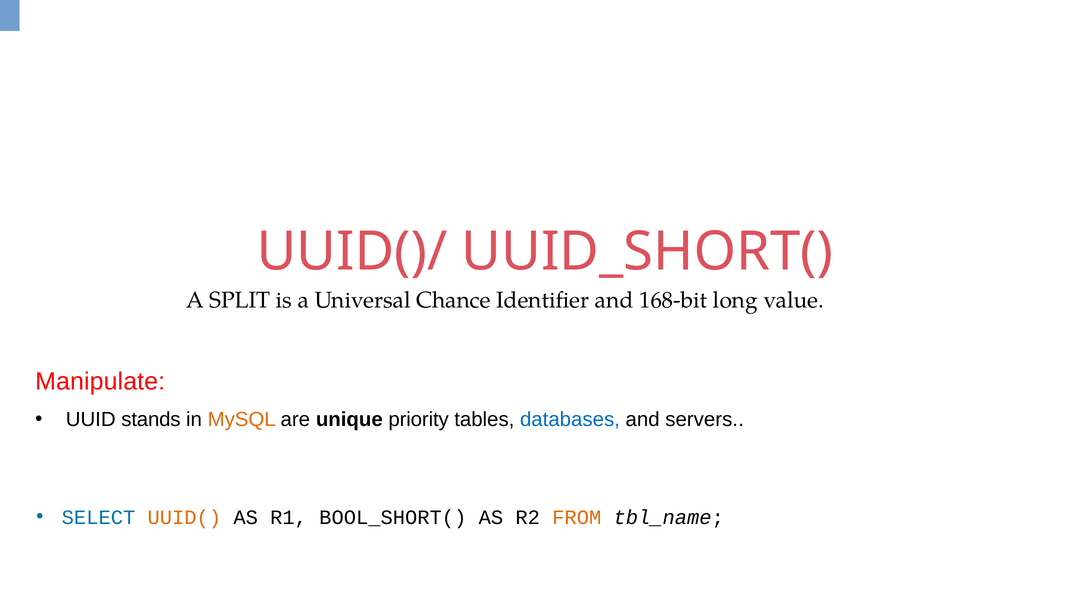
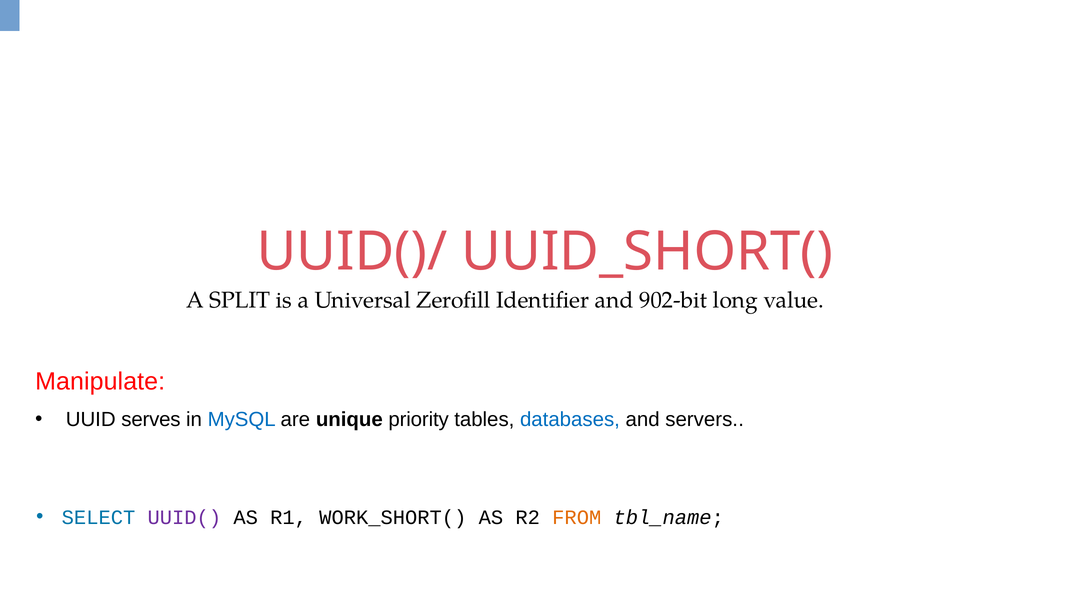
Chance: Chance -> Zerofill
168-bit: 168-bit -> 902-bit
stands: stands -> serves
MySQL colour: orange -> blue
UUID( colour: orange -> purple
BOOL_SHORT(: BOOL_SHORT( -> WORK_SHORT(
